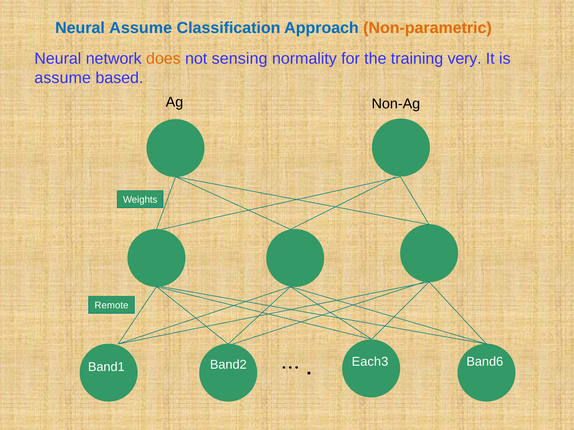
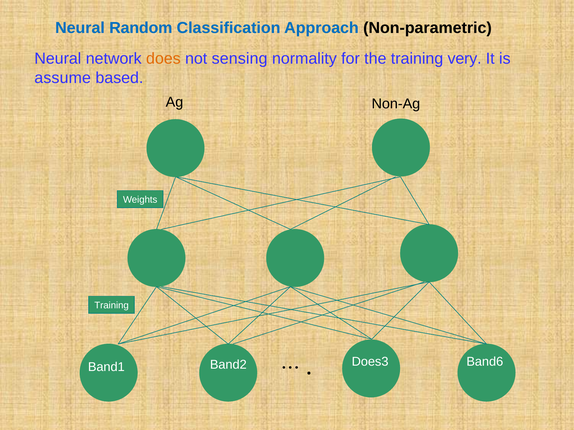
Neural Assume: Assume -> Random
Non-parametric colour: orange -> black
Remote at (112, 306): Remote -> Training
Each3: Each3 -> Does3
